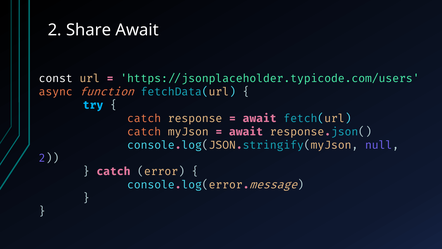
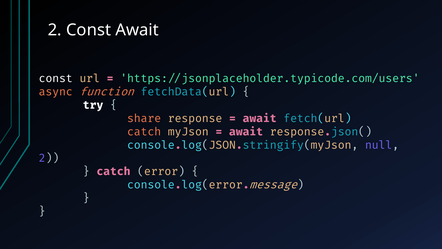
2 Share: Share -> Const
try colour: light blue -> white
catch at (144, 118): catch -> share
